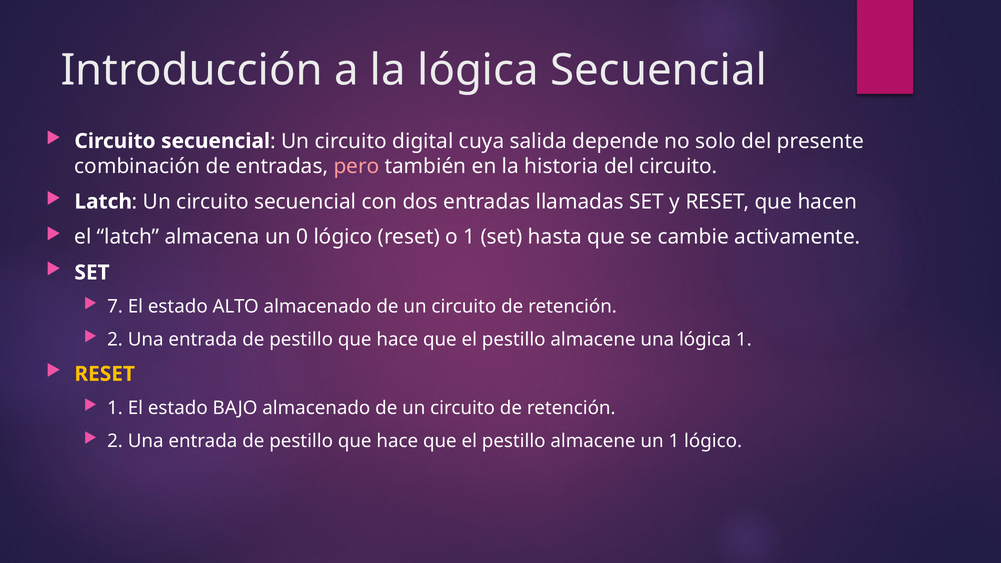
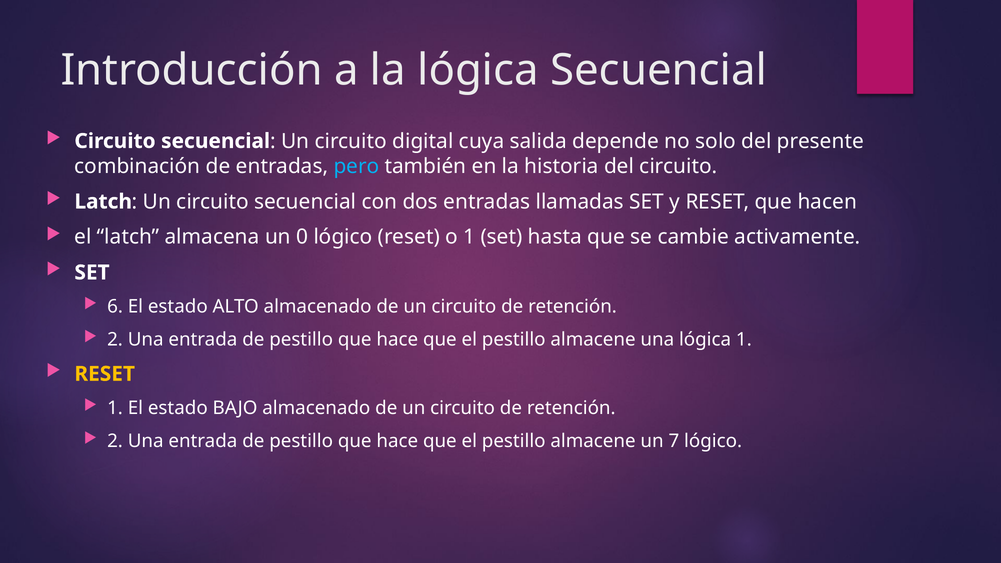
pero colour: pink -> light blue
7: 7 -> 6
un 1: 1 -> 7
